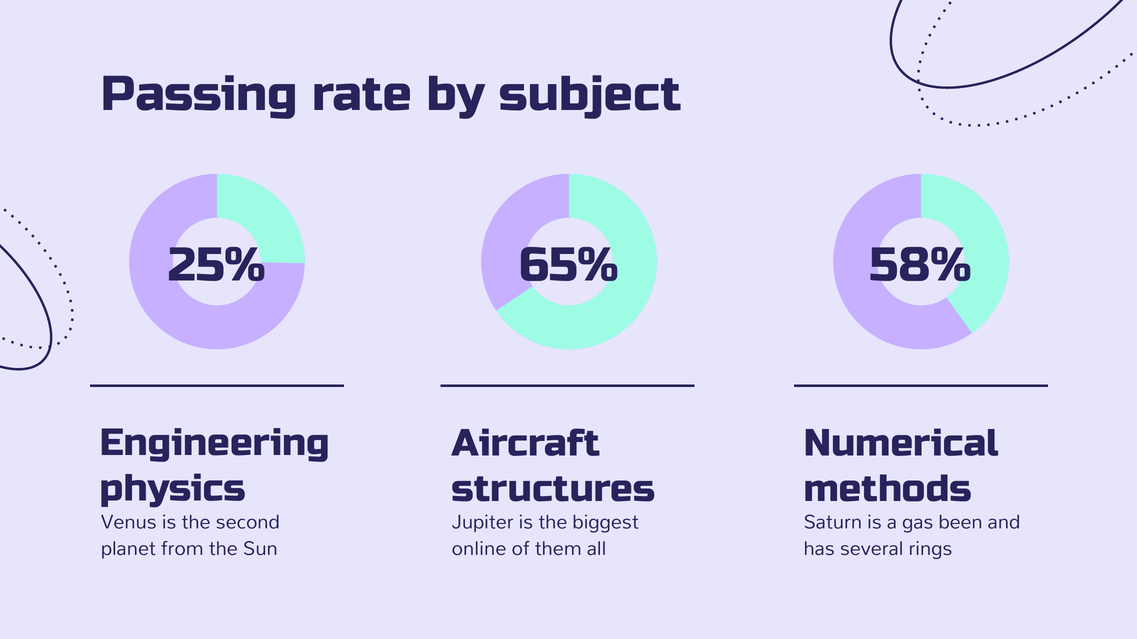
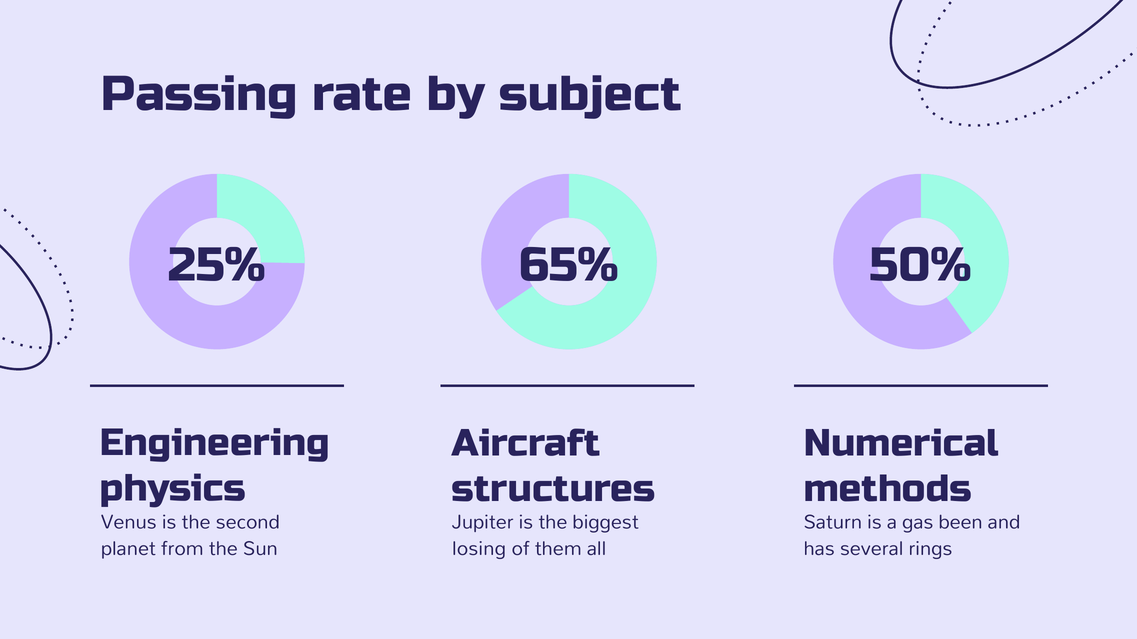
58%: 58% -> 50%
online: online -> losing
